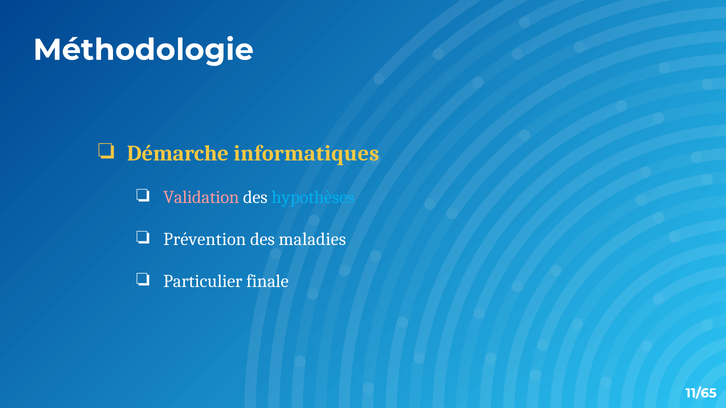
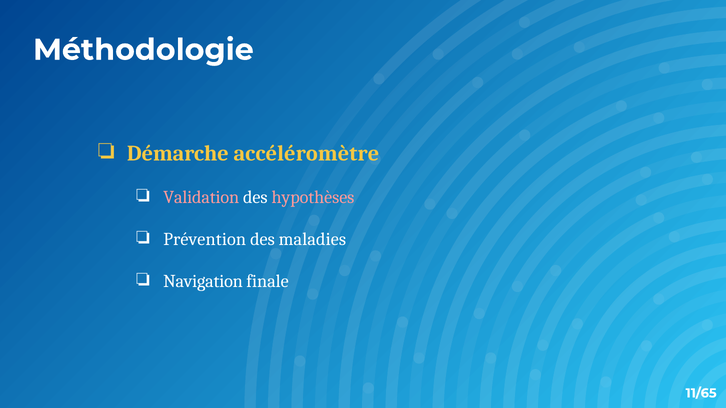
informatiques: informatiques -> accéléromètre
hypothèses colour: light blue -> pink
Particulier: Particulier -> Navigation
